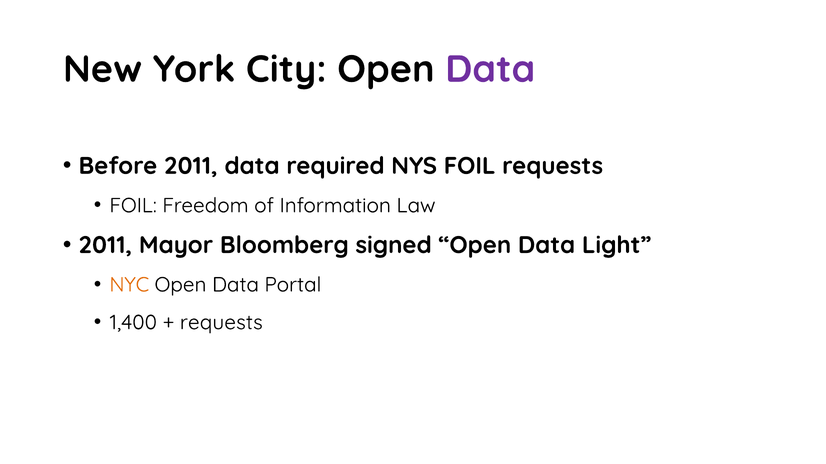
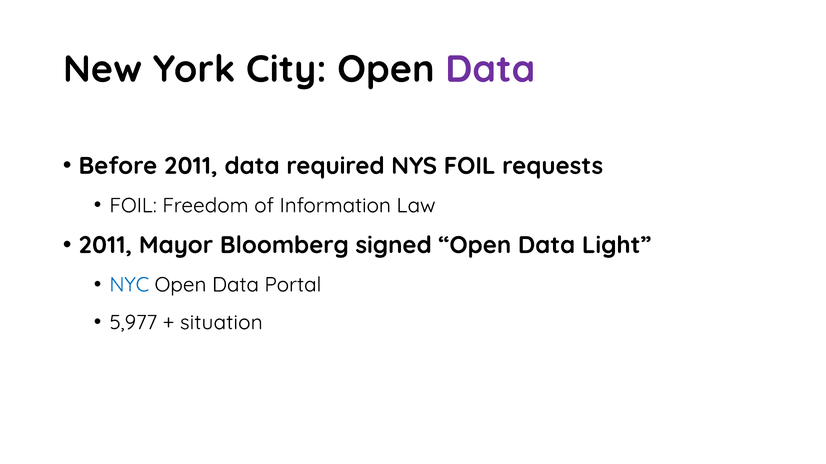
NYC colour: orange -> blue
1,400: 1,400 -> 5,977
requests at (221, 323): requests -> situation
